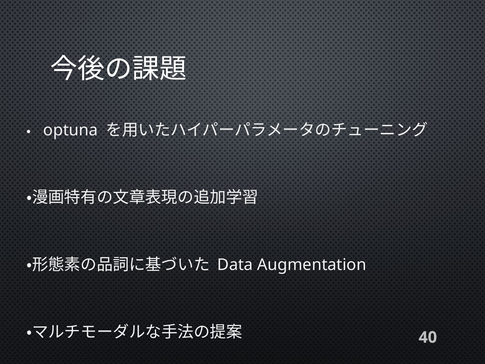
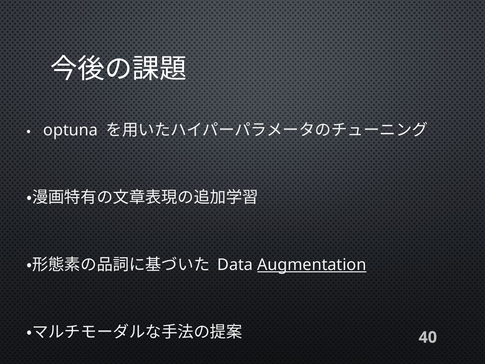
Augmentation underline: none -> present
